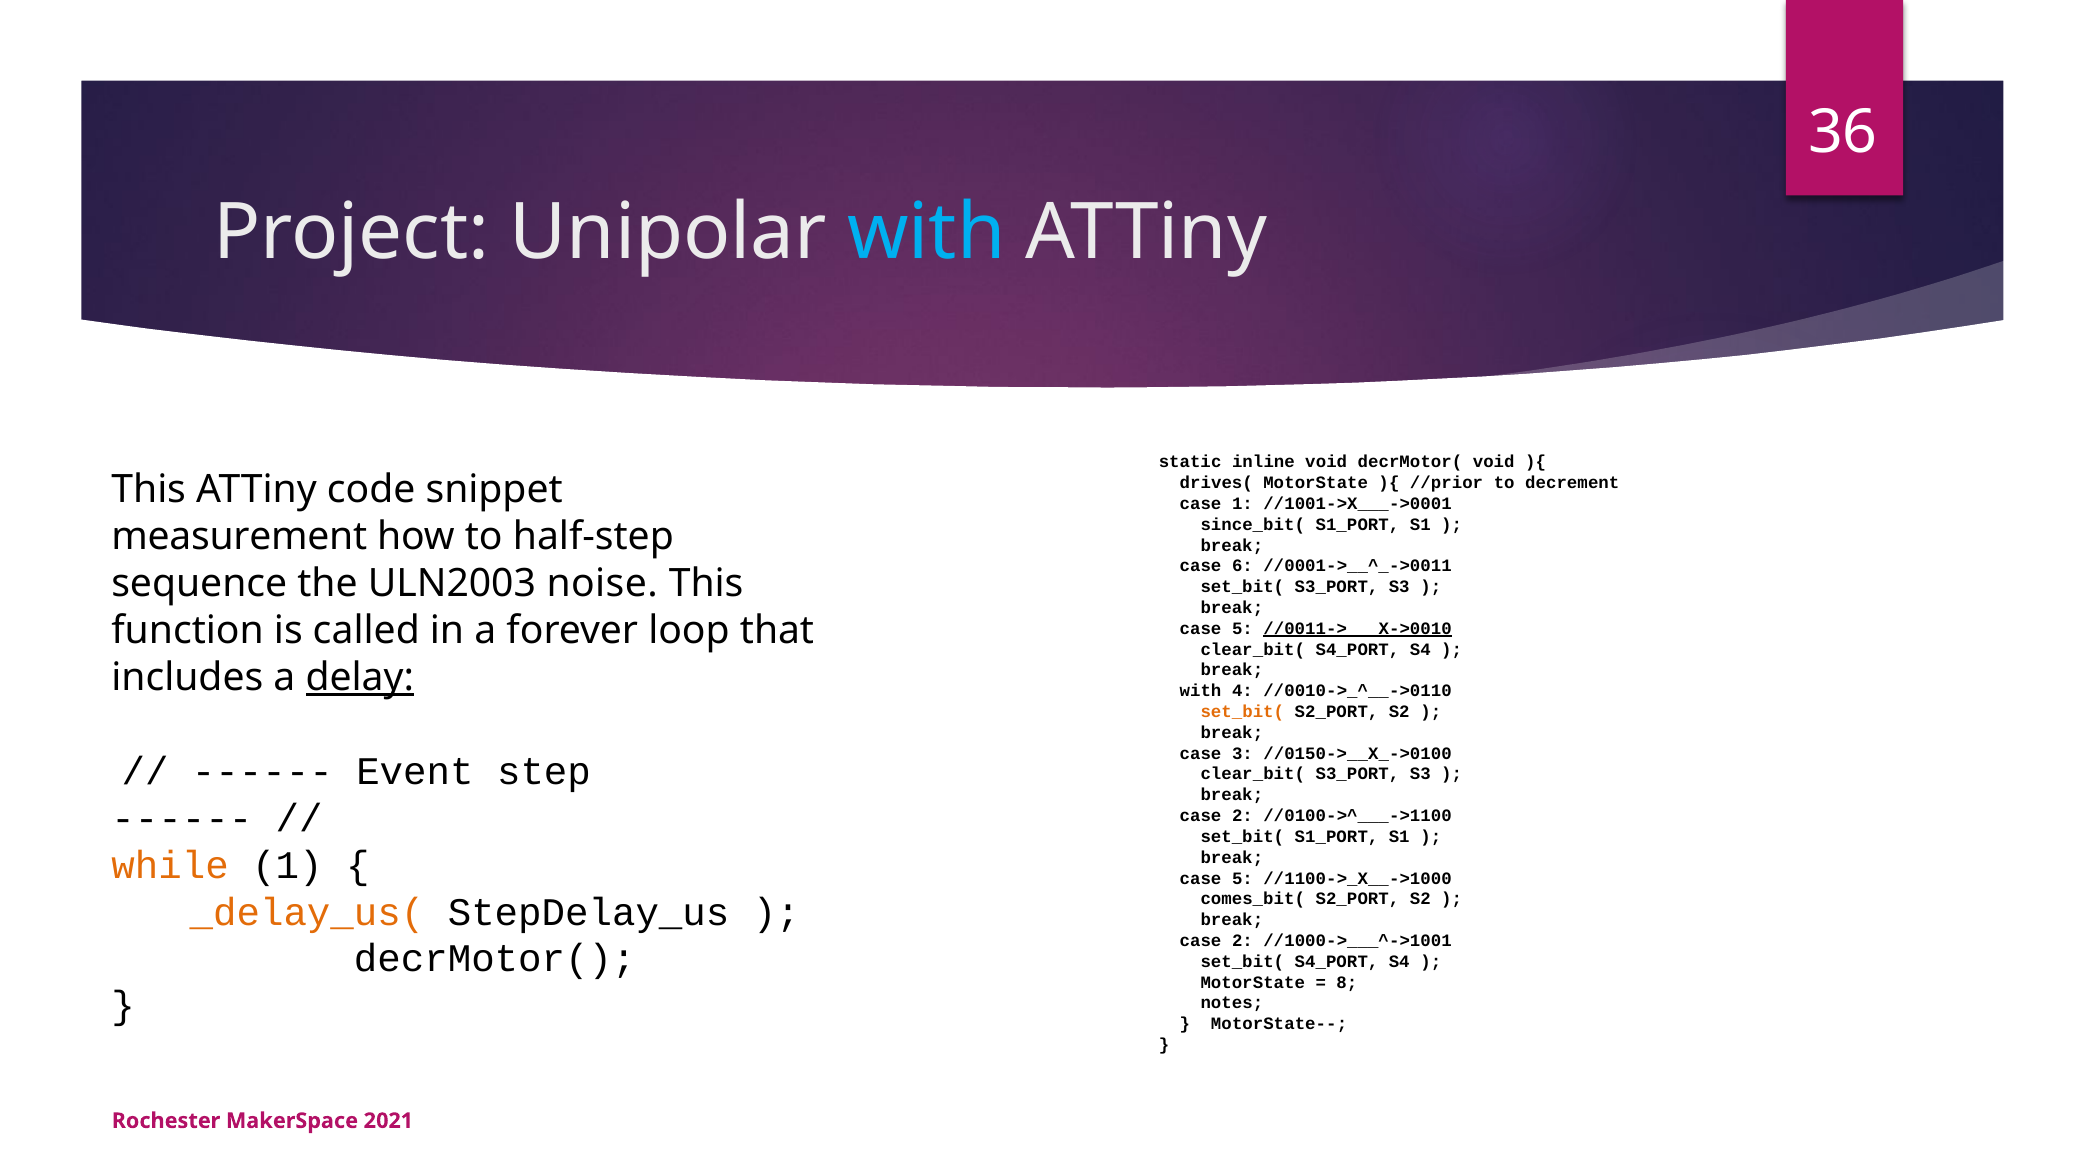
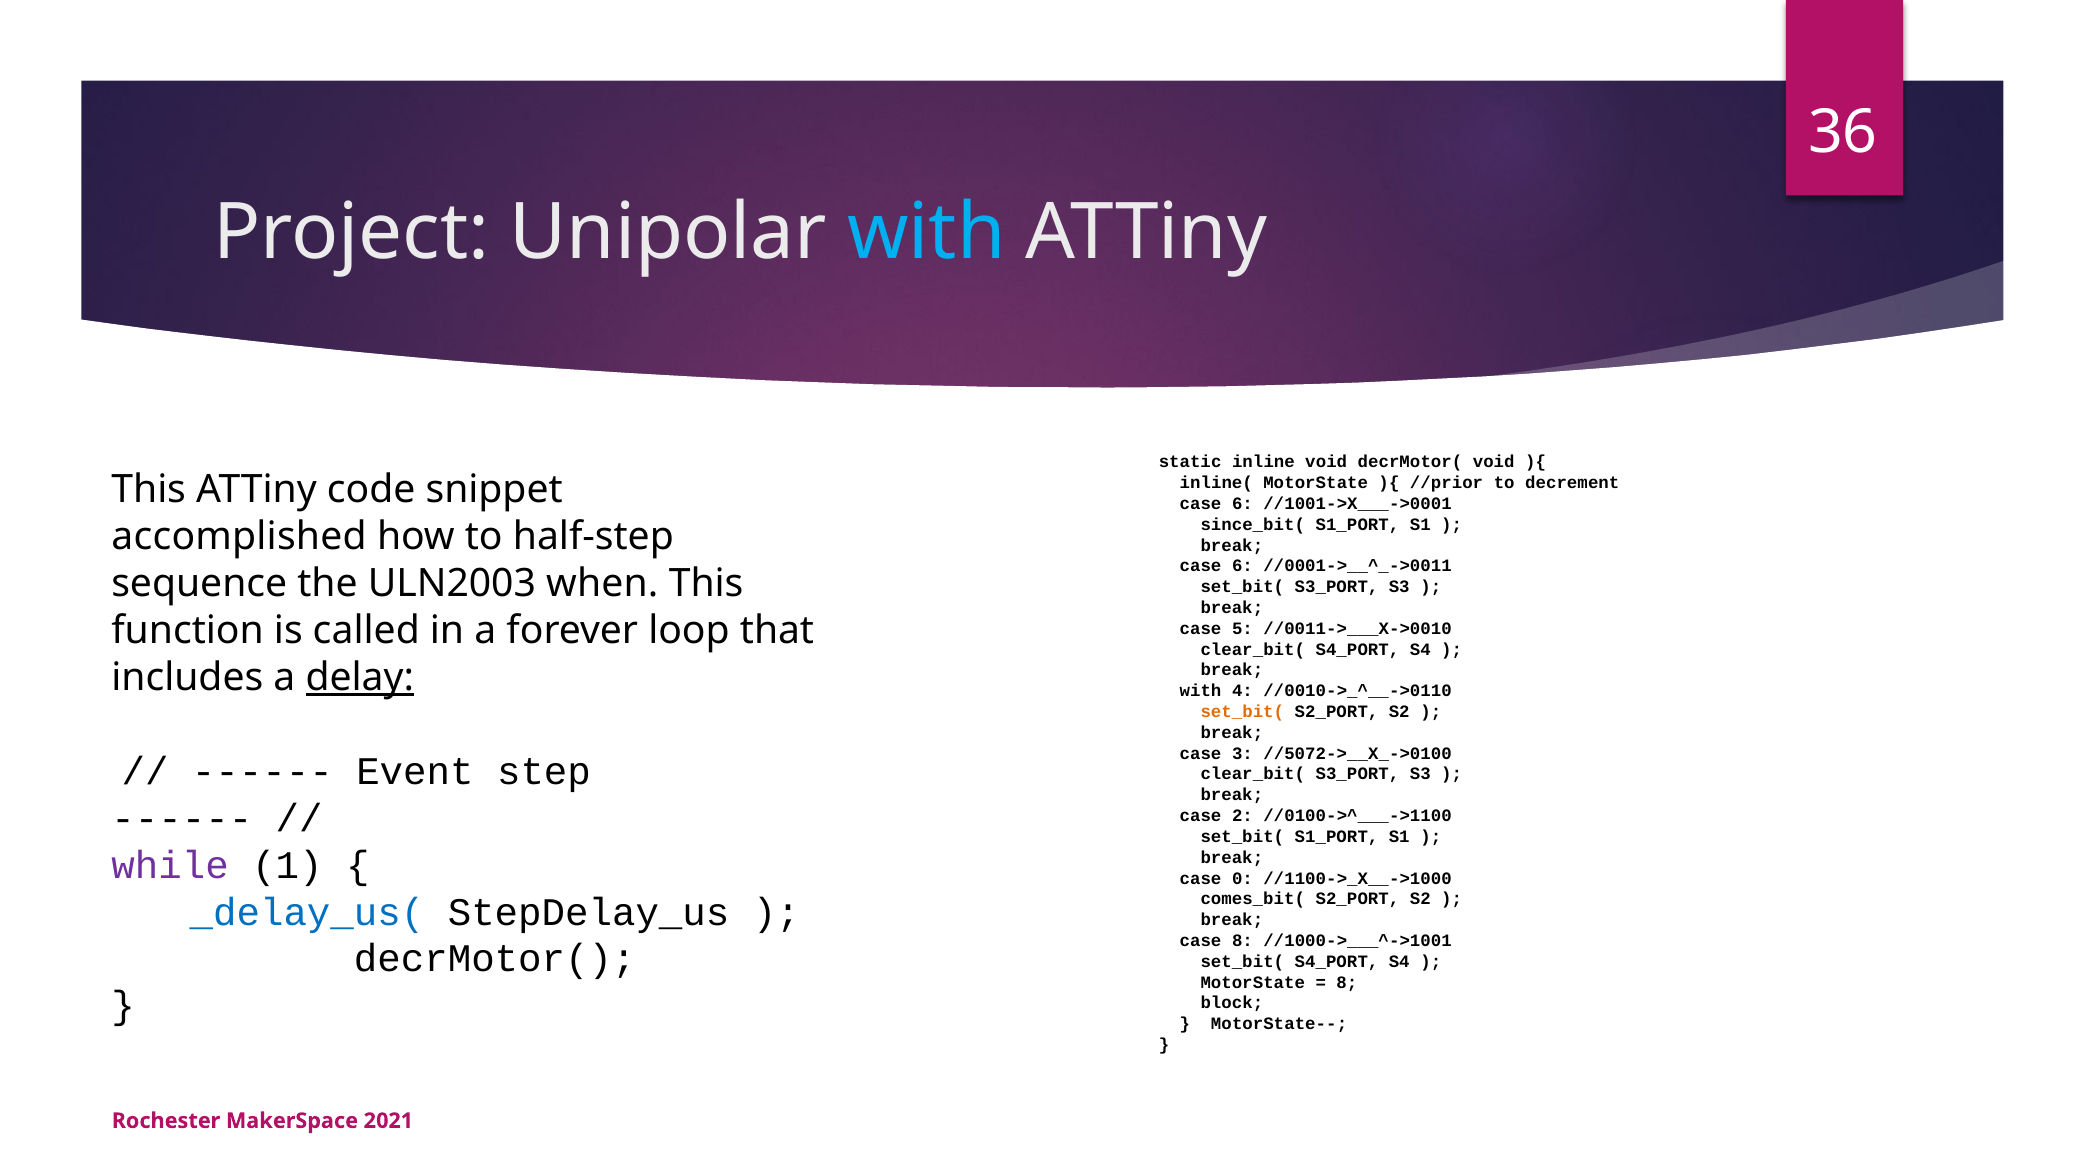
drives(: drives( -> inline(
1 at (1242, 504): 1 -> 6
measurement: measurement -> accomplished
noise: noise -> when
//0011->___X->0010 underline: present -> none
//0150->__X_->0100: //0150->__X_->0100 -> //5072->__X_->0100
while colour: orange -> purple
5 at (1242, 879): 5 -> 0
_delay_us( colour: orange -> blue
2 at (1242, 941): 2 -> 8
notes: notes -> block
